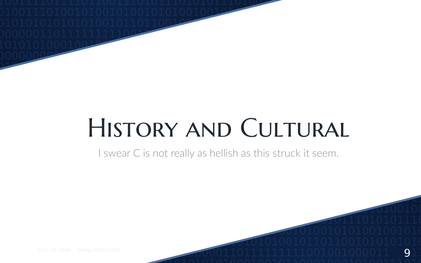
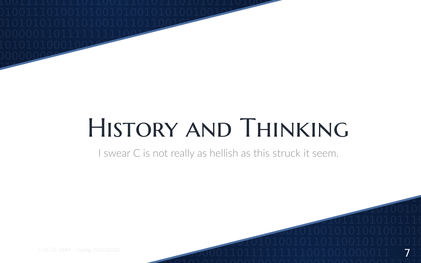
Cultural: Cultural -> Thinking
9: 9 -> 7
